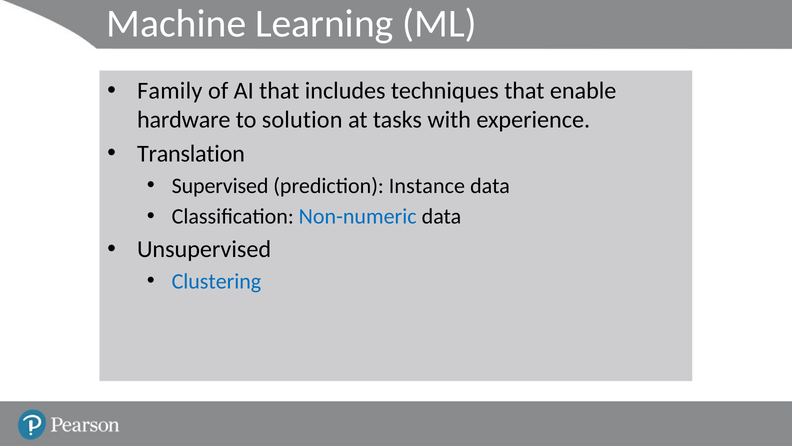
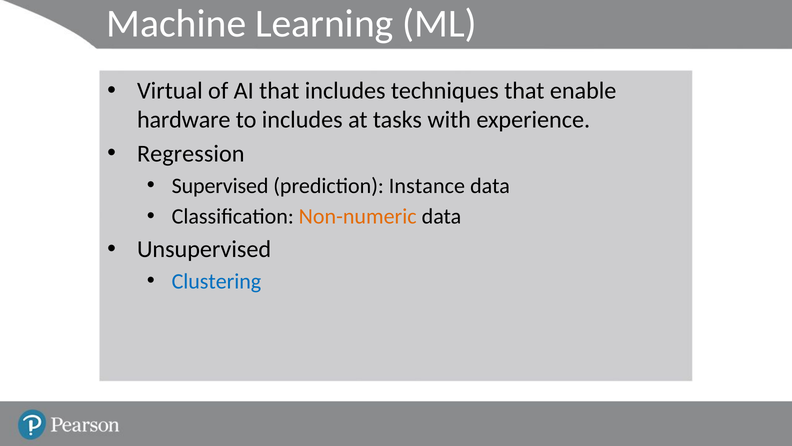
Family: Family -> Virtual
to solution: solution -> includes
Translation: Translation -> Regression
Non-numeric colour: blue -> orange
